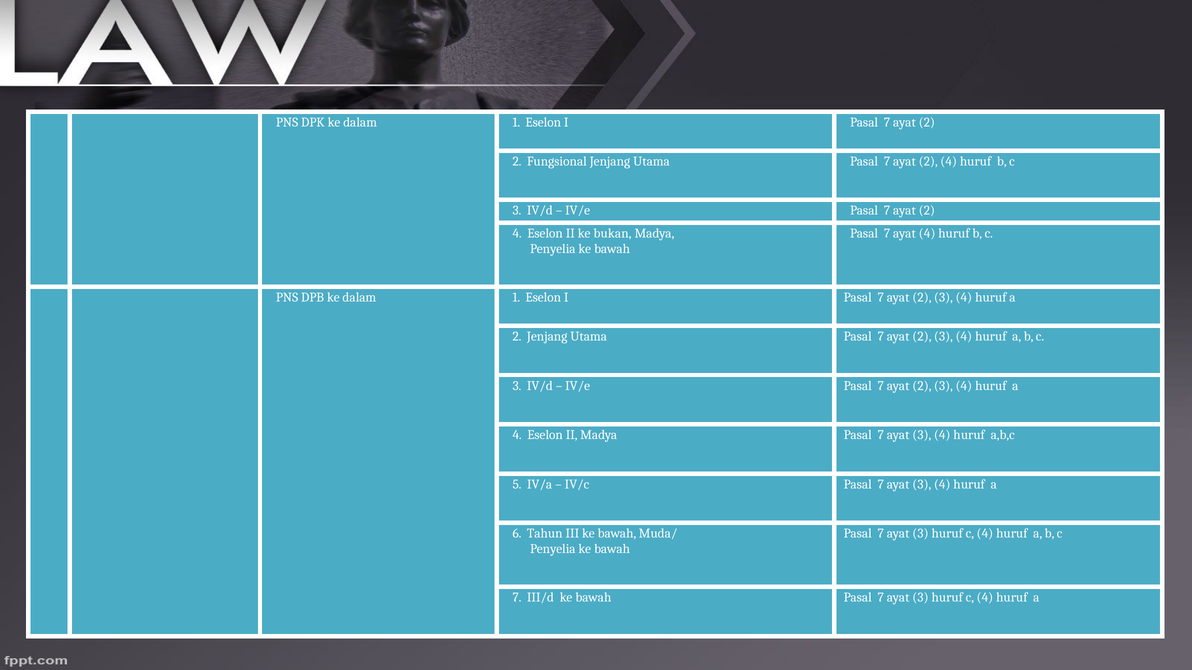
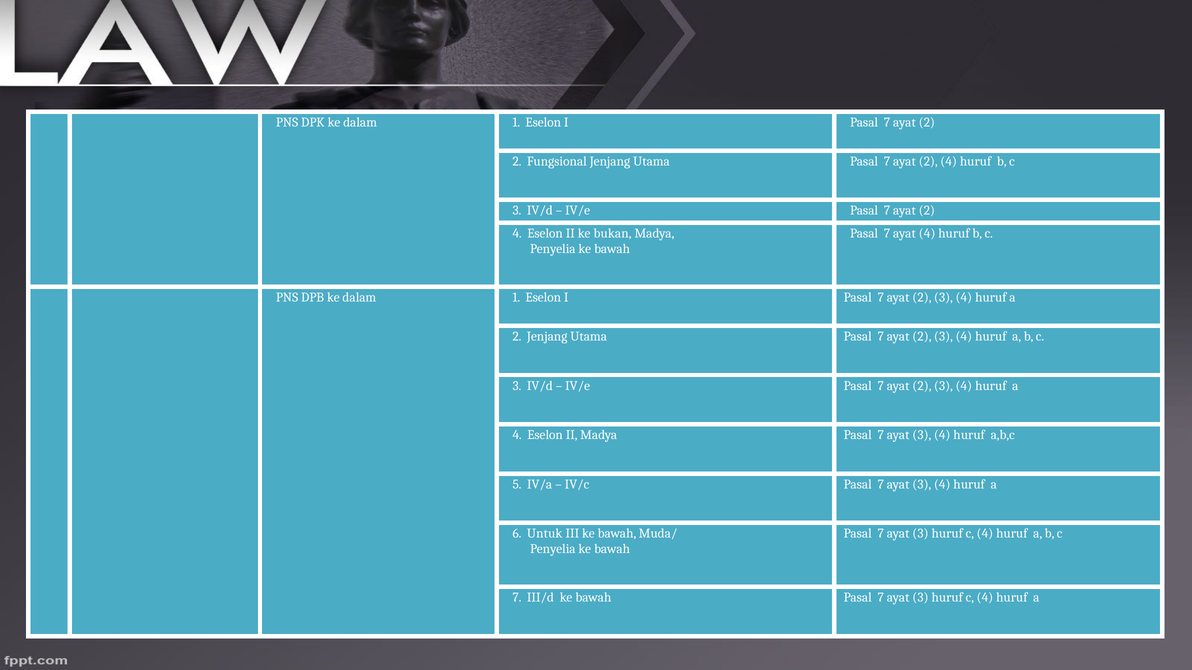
Tahun: Tahun -> Untuk
